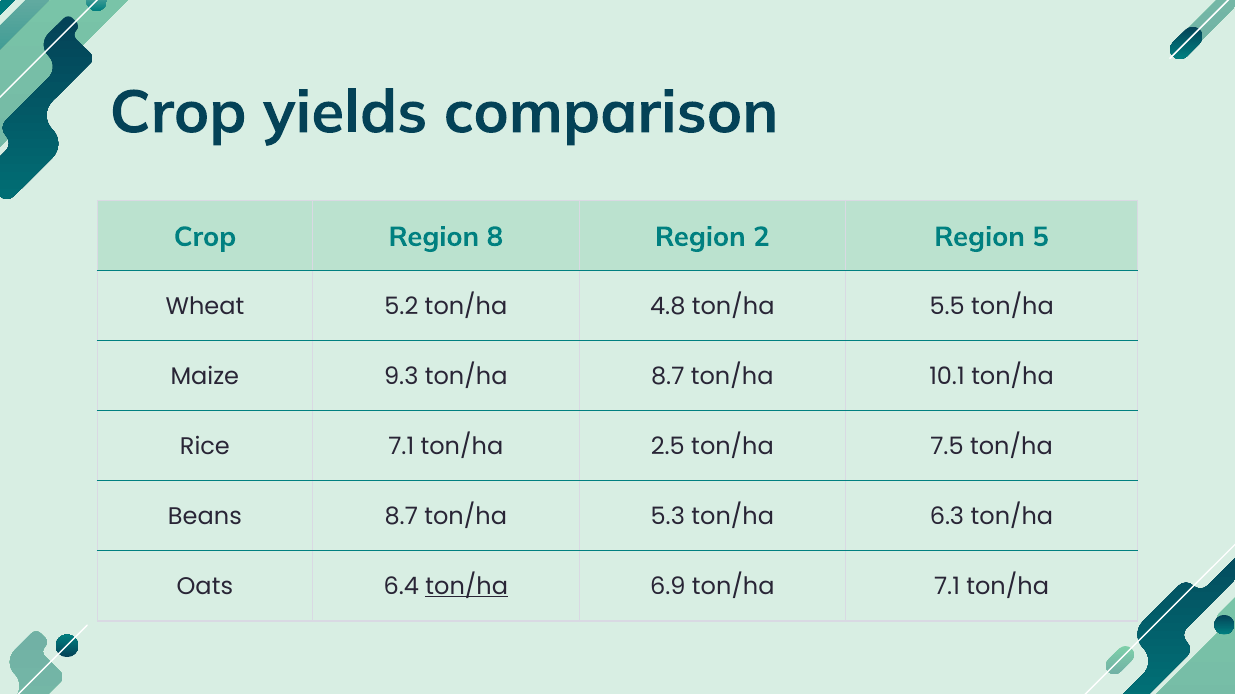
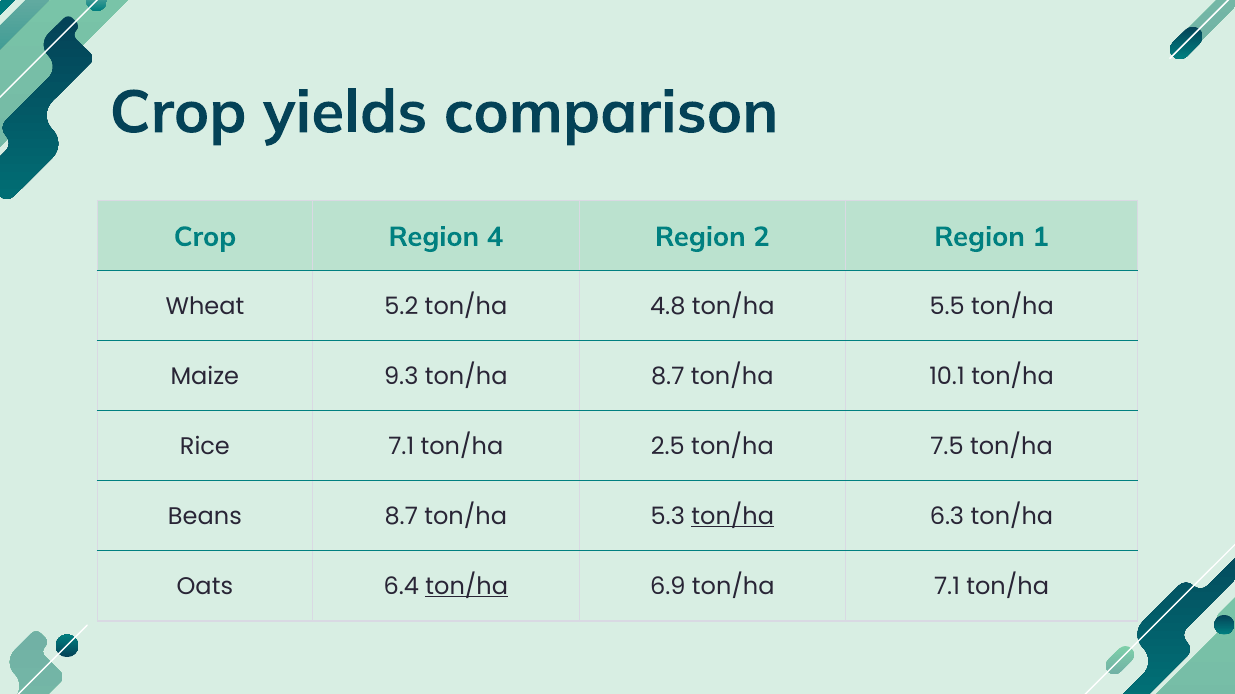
8: 8 -> 4
5: 5 -> 1
ton/ha at (733, 517) underline: none -> present
